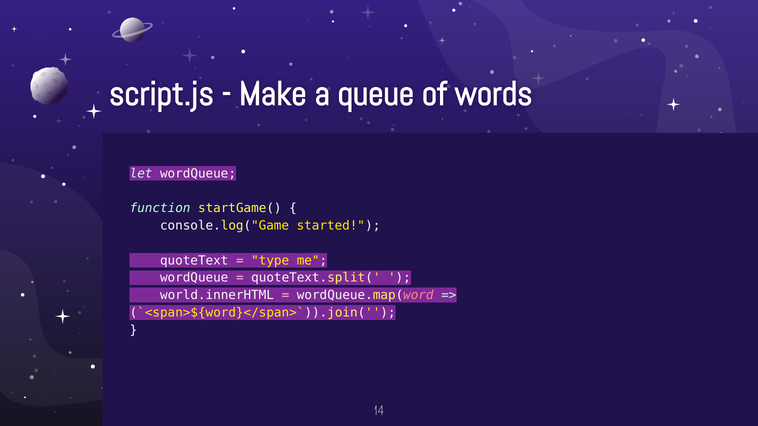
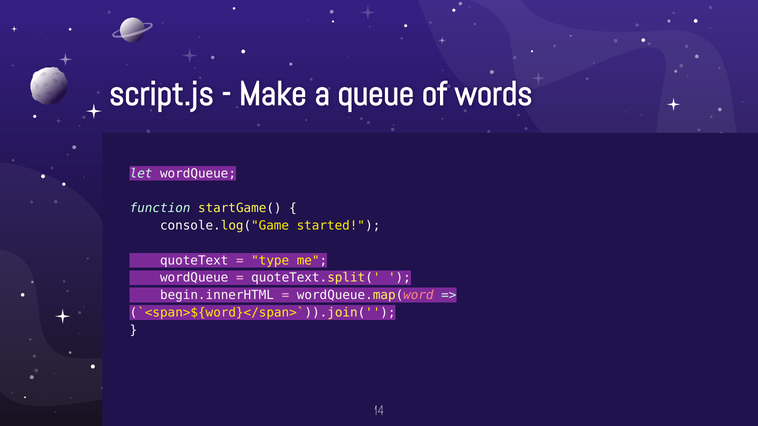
world.innerHTML: world.innerHTML -> begin.innerHTML
